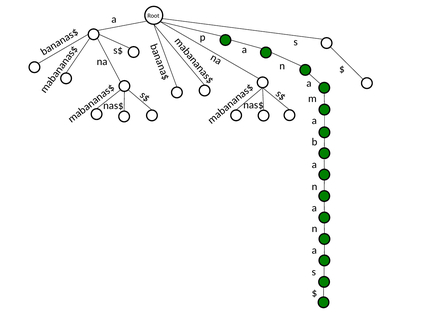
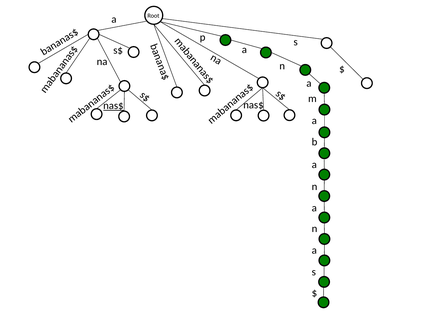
nas$ at (113, 106) underline: none -> present
